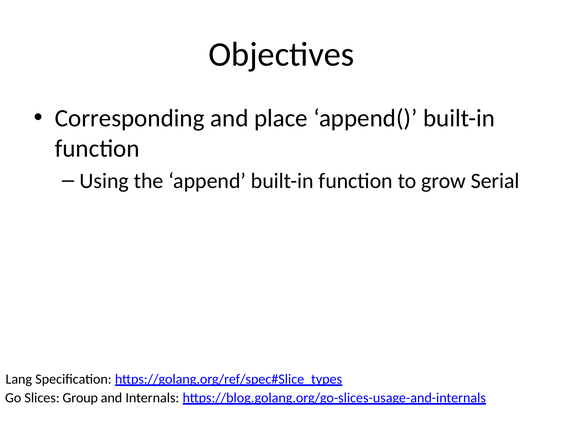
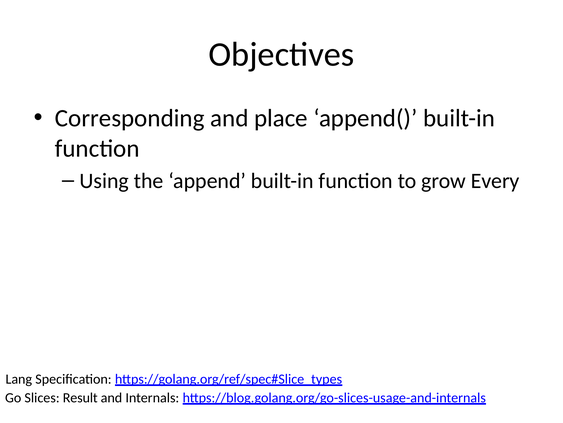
Serial: Serial -> Every
Group: Group -> Result
